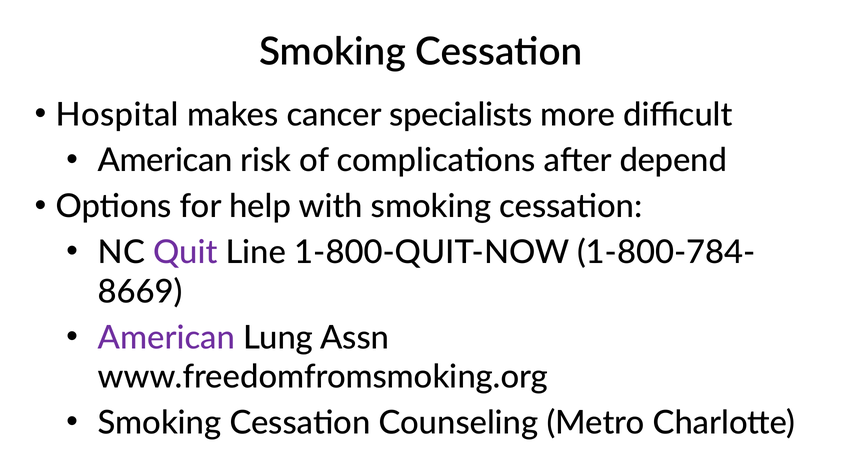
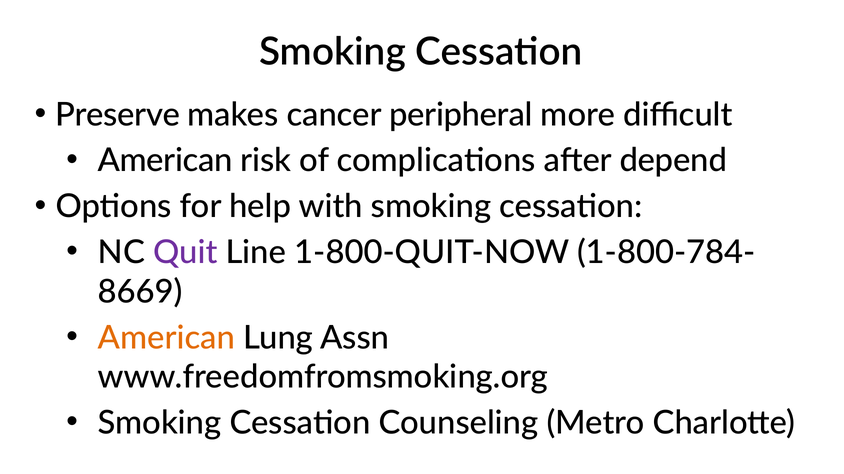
Hospital: Hospital -> Preserve
specialists: specialists -> peripheral
American at (166, 338) colour: purple -> orange
